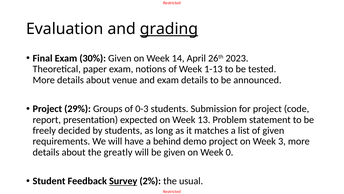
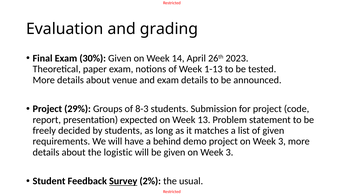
grading underline: present -> none
0-3: 0-3 -> 8-3
greatly: greatly -> logistic
given on Week 0: 0 -> 3
